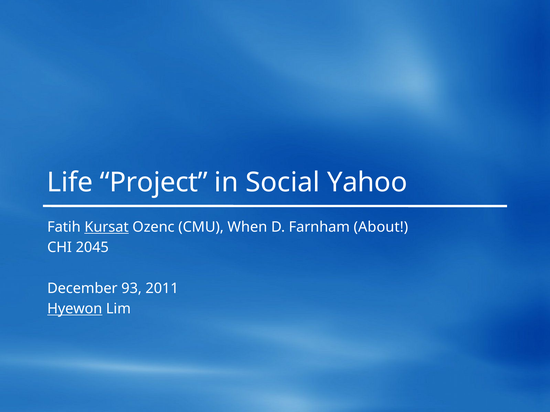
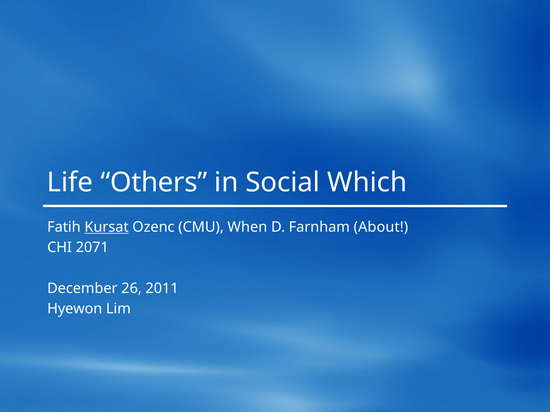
Project: Project -> Others
Yahoo: Yahoo -> Which
2045: 2045 -> 2071
93: 93 -> 26
Hyewon underline: present -> none
